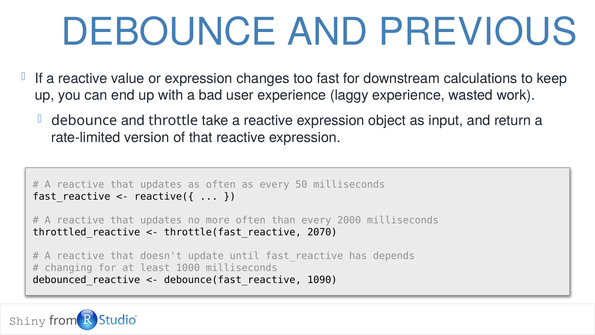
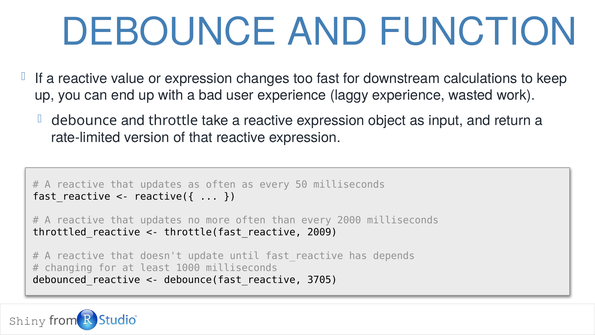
PREVIOUS: PREVIOUS -> FUNCTION
2070: 2070 -> 2009
1090: 1090 -> 3705
